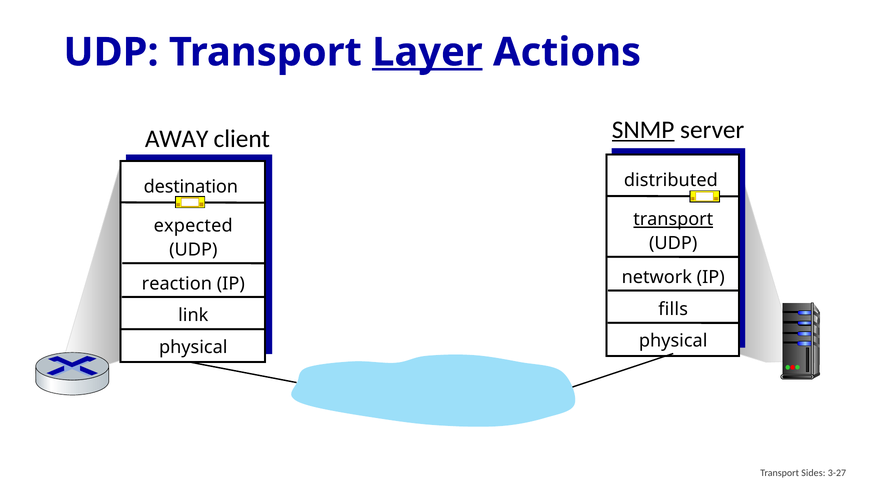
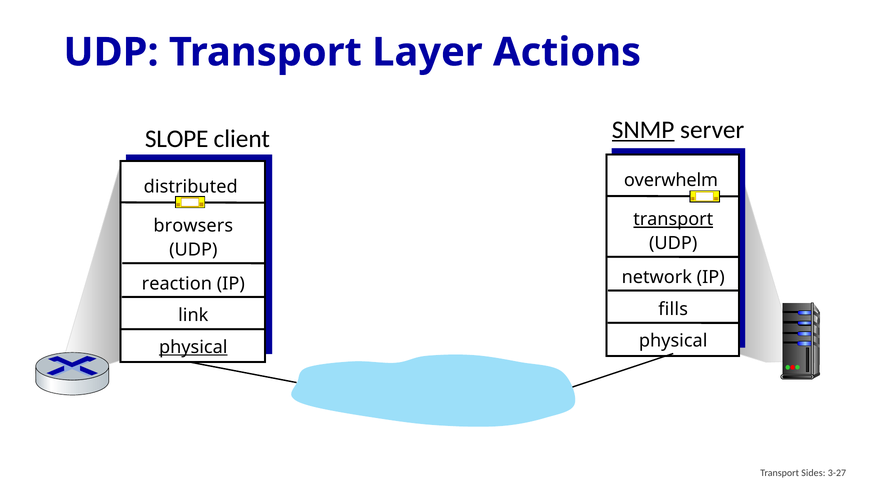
Layer underline: present -> none
AWAY: AWAY -> SLOPE
distributed: distributed -> overwhelm
destination: destination -> distributed
expected: expected -> browsers
physical at (193, 347) underline: none -> present
